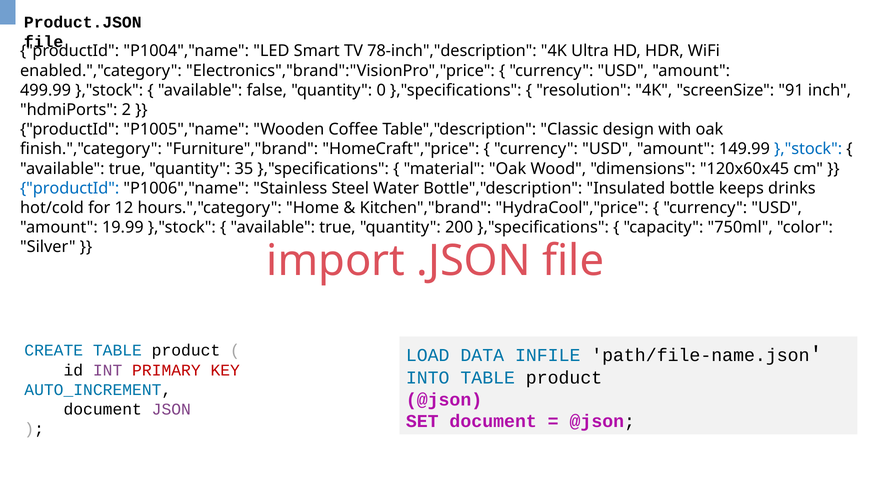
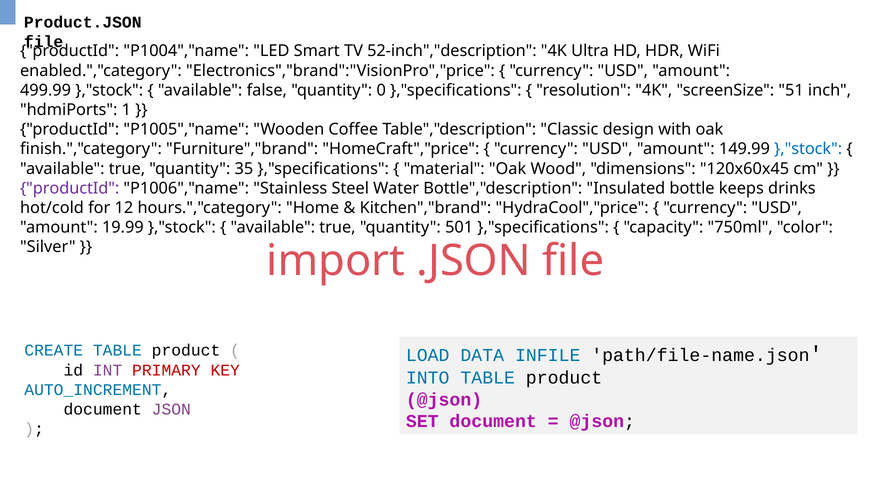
78-inch","description: 78-inch","description -> 52-inch","description
91: 91 -> 51
2: 2 -> 1
productId at (70, 188) colour: blue -> purple
200: 200 -> 501
